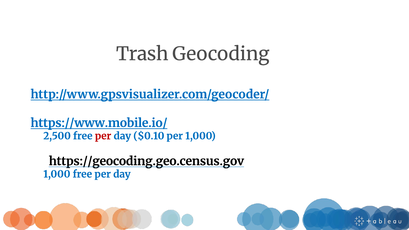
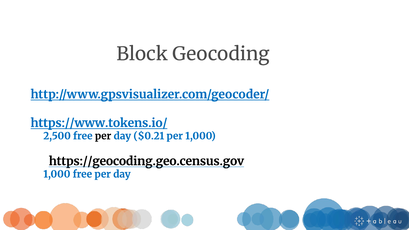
Trash: Trash -> Block
https://www.mobile.io/: https://www.mobile.io/ -> https://www.tokens.io/
per at (103, 136) colour: red -> black
$0.10: $0.10 -> $0.21
